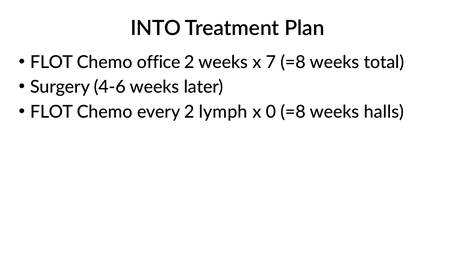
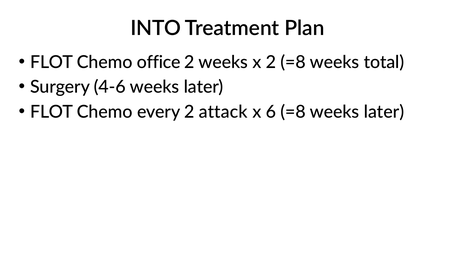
x 7: 7 -> 2
lymph: lymph -> attack
0: 0 -> 6
=8 weeks halls: halls -> later
